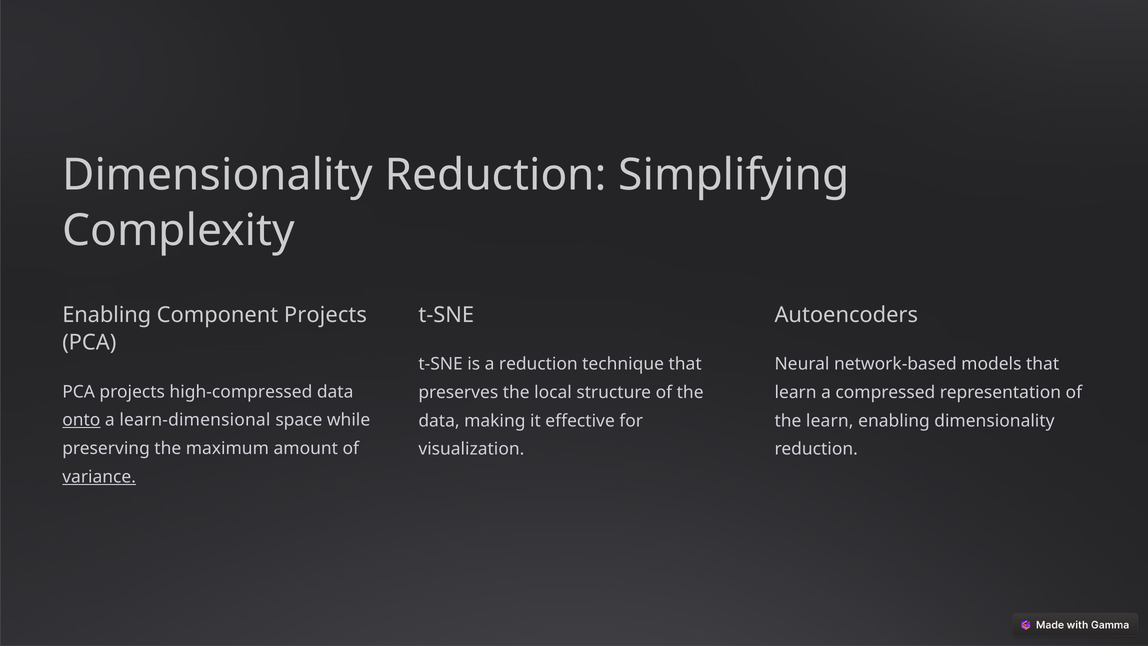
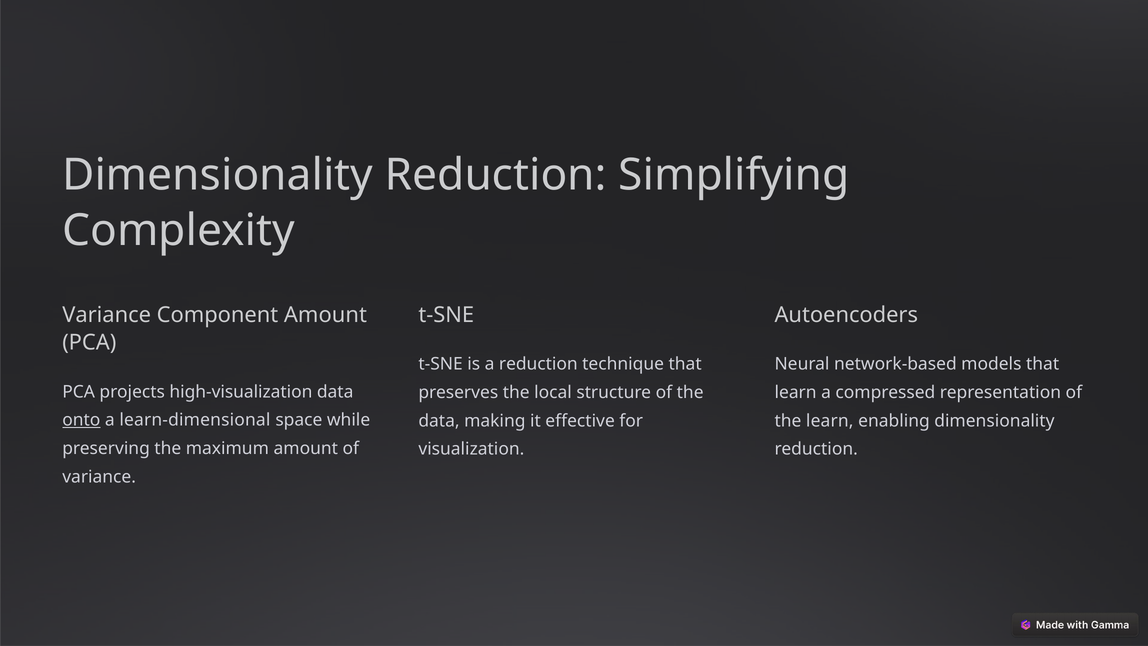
Enabling at (107, 315): Enabling -> Variance
Component Projects: Projects -> Amount
high-compressed: high-compressed -> high-visualization
variance at (99, 477) underline: present -> none
